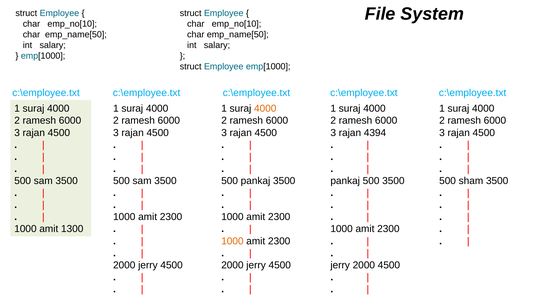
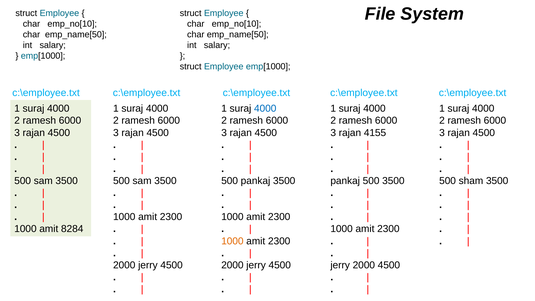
4000 at (265, 109) colour: orange -> blue
4394: 4394 -> 4155
1300: 1300 -> 8284
